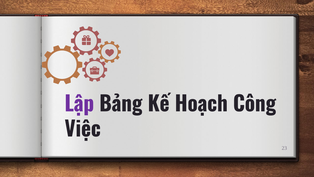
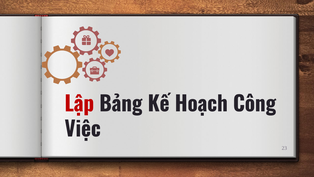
Lập colour: purple -> red
